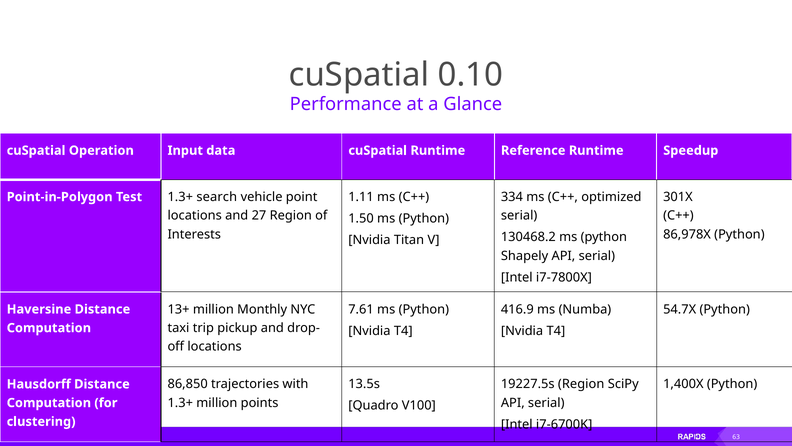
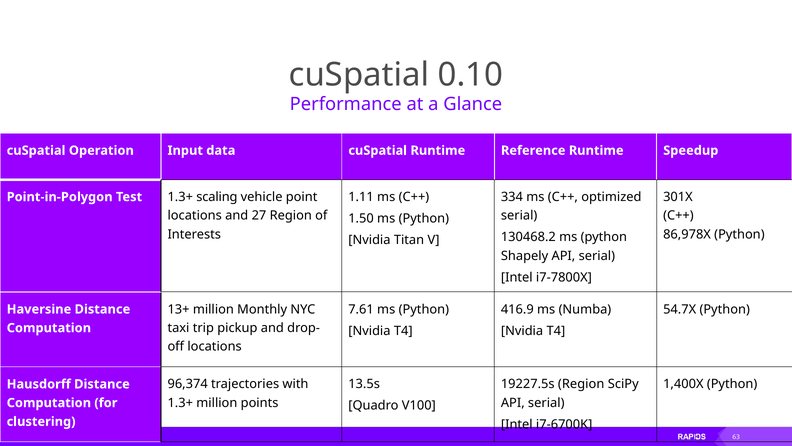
search: search -> scaling
86,850: 86,850 -> 96,374
